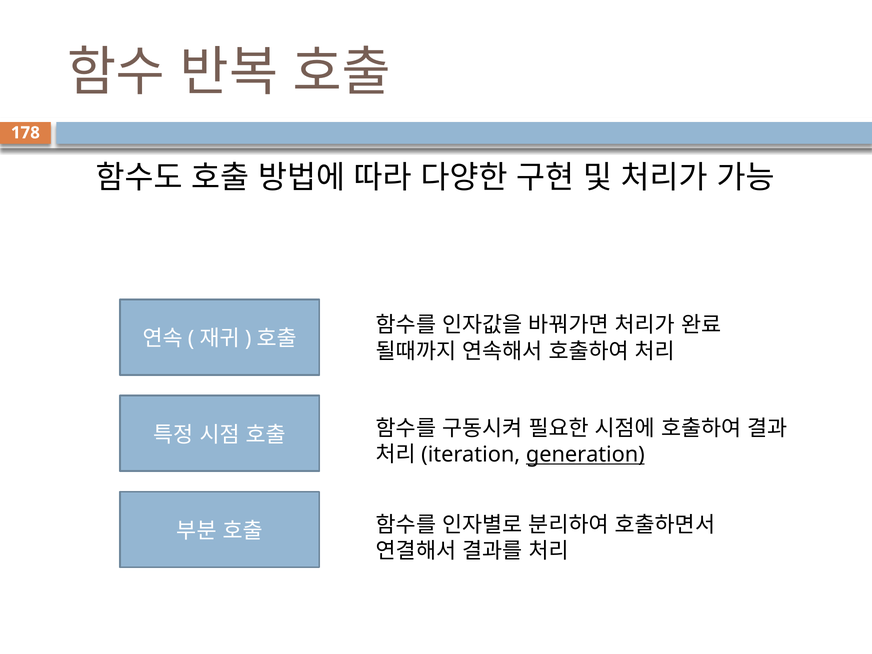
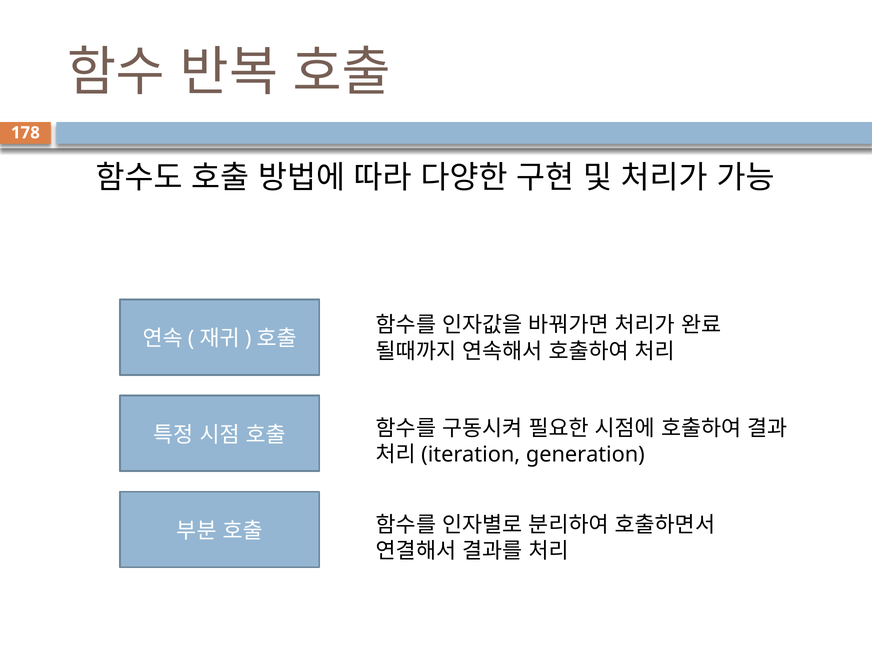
generation underline: present -> none
